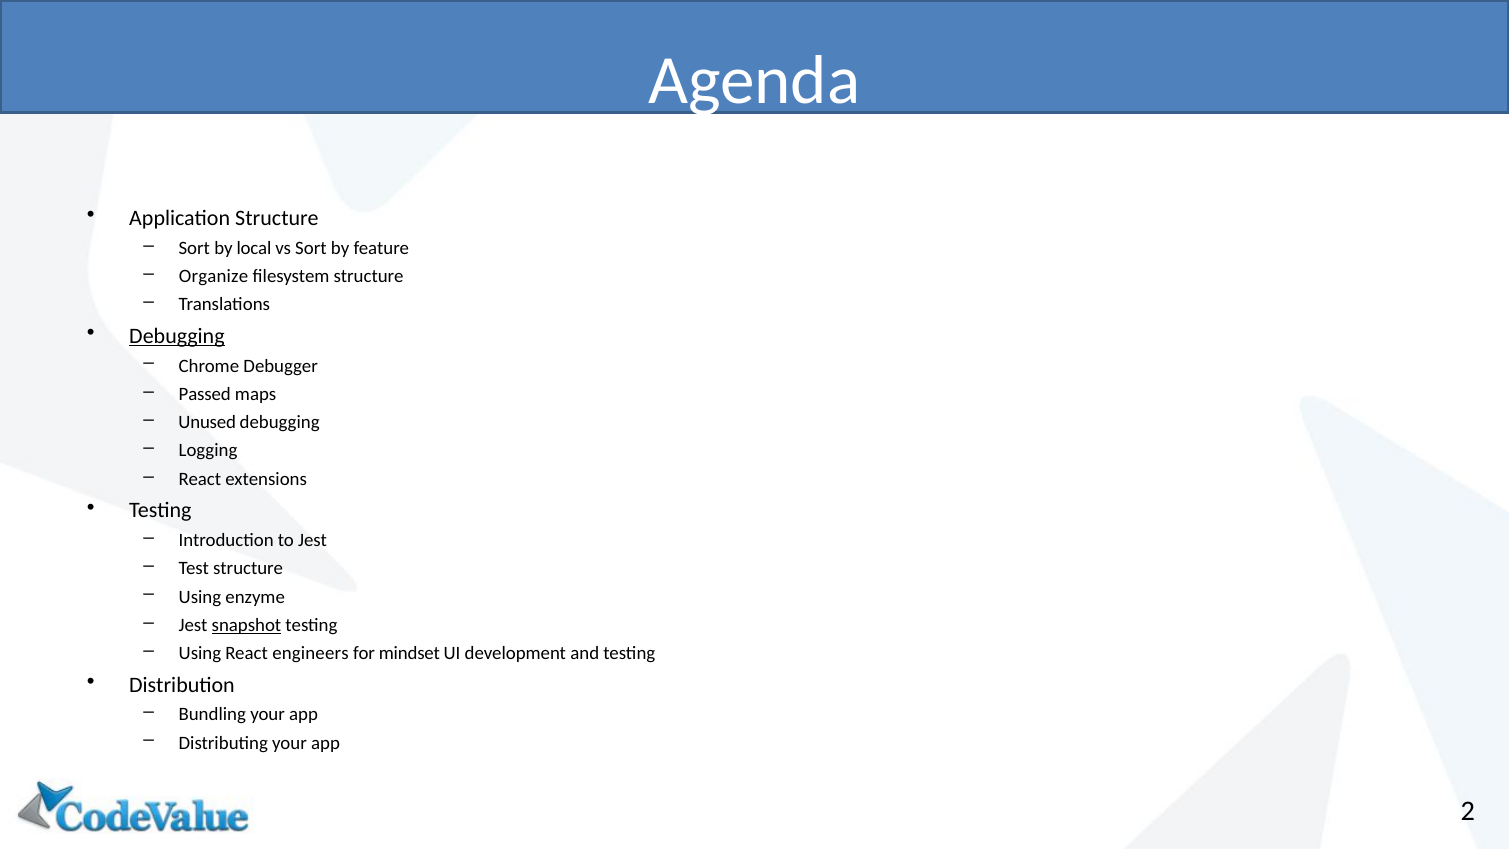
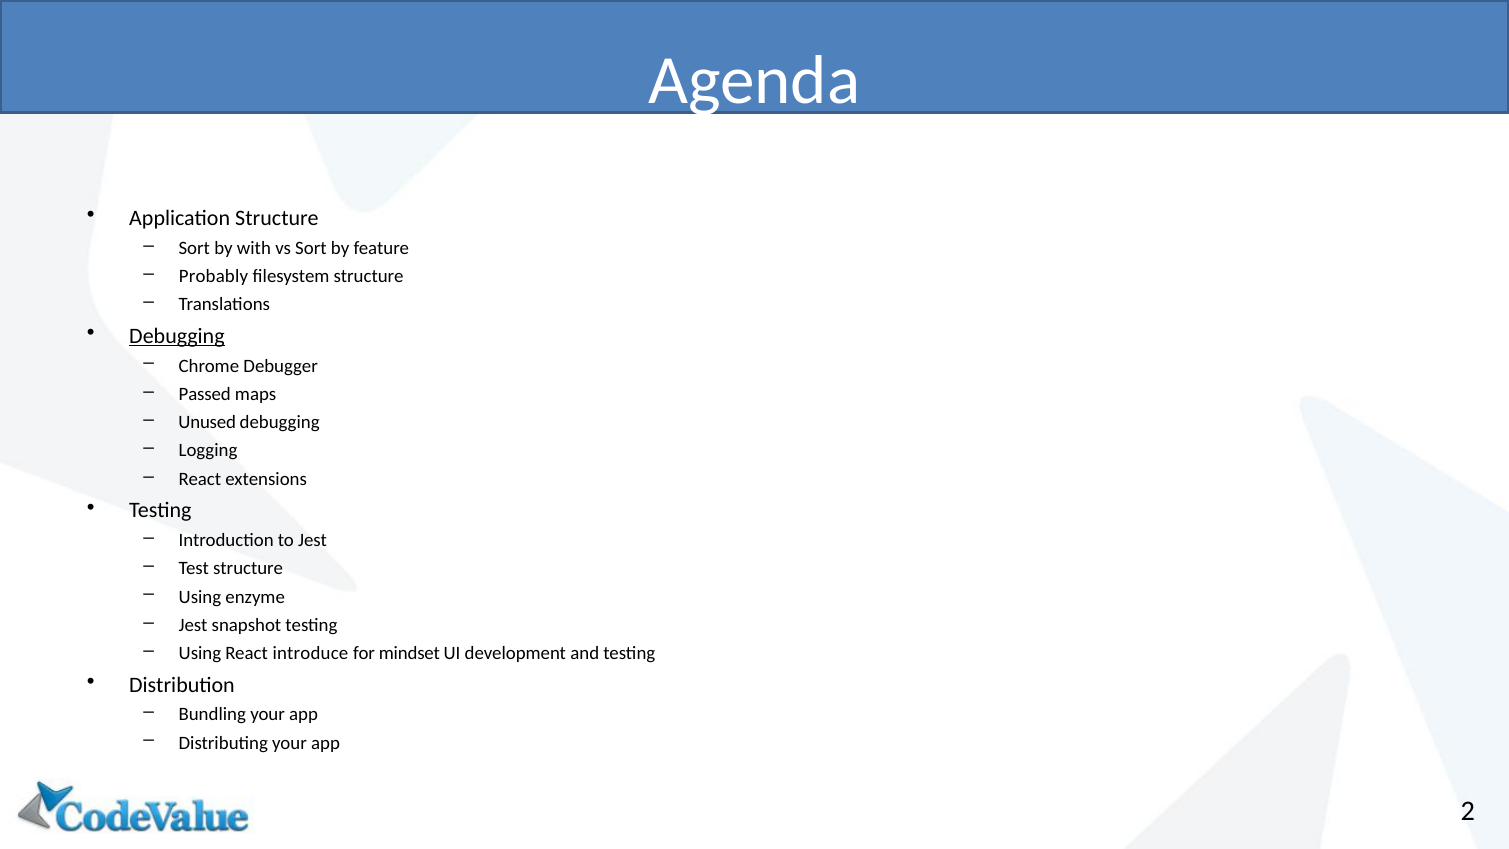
local: local -> with
Organize: Organize -> Probably
snapshot underline: present -> none
engineers: engineers -> introduce
